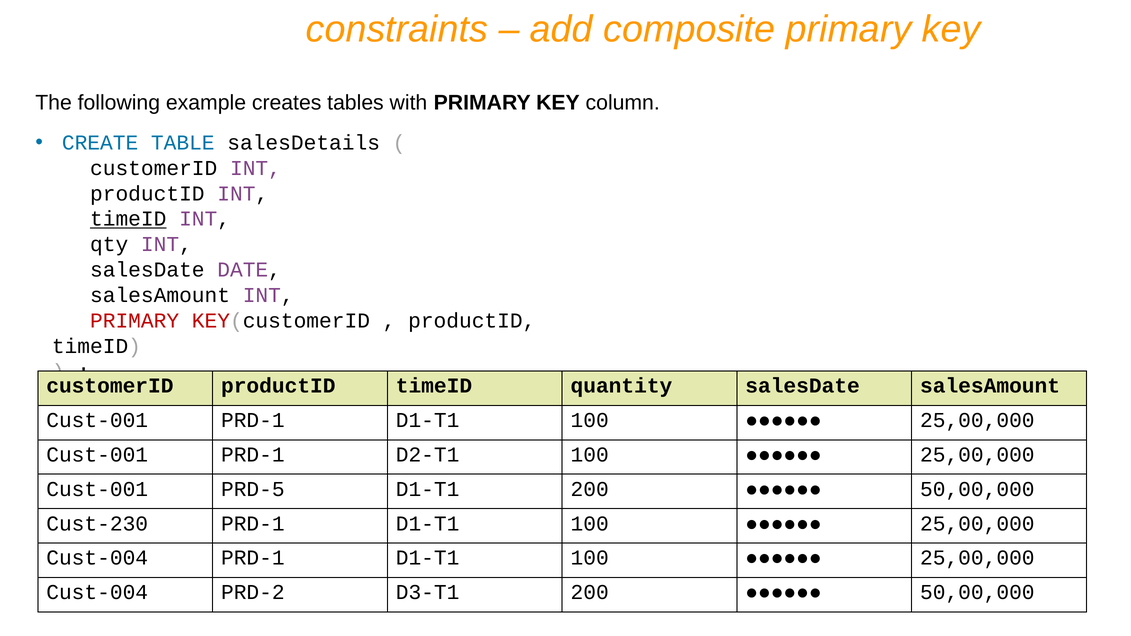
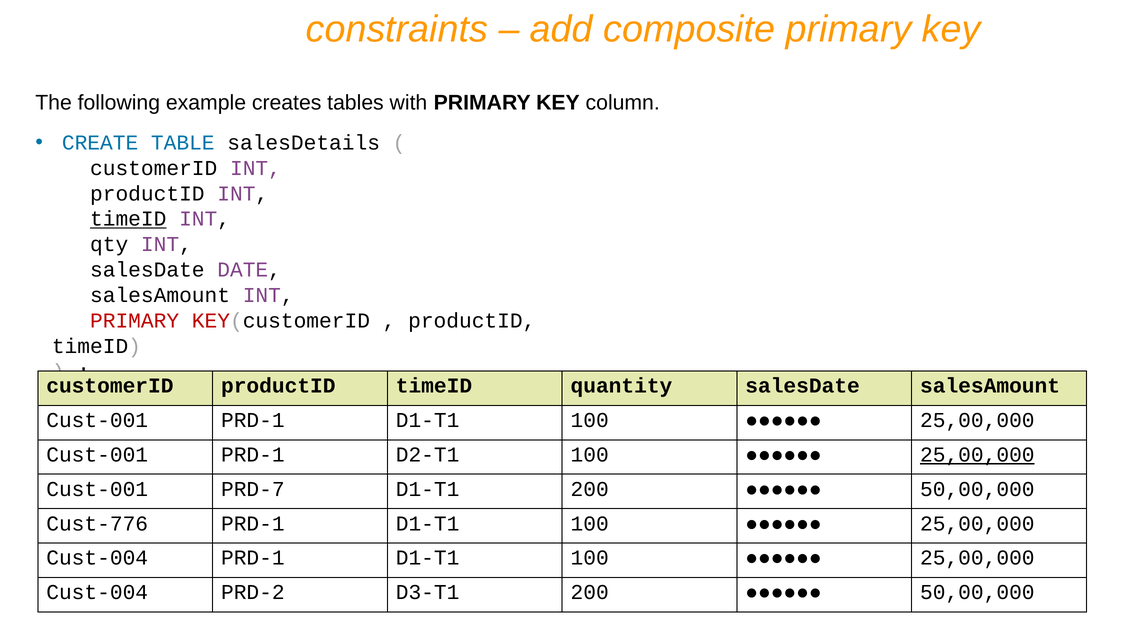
25,00,000 at (977, 455) underline: none -> present
PRD-5: PRD-5 -> PRD-7
Cust-230: Cust-230 -> Cust-776
